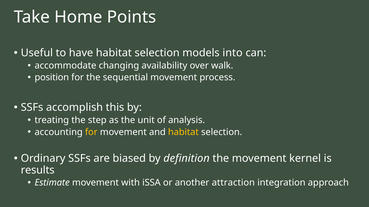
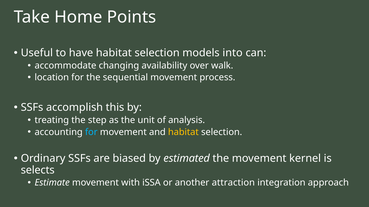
position: position -> location
for at (91, 132) colour: yellow -> light blue
definition: definition -> estimated
results: results -> selects
